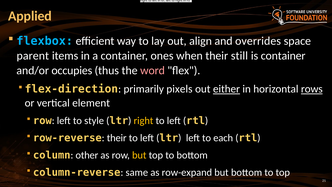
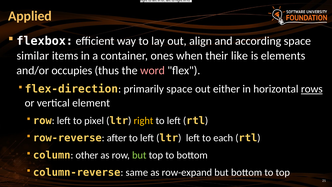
flexbox colour: light blue -> white
overrides: overrides -> according
parent: parent -> similar
still: still -> like
is container: container -> elements
primarily pixels: pixels -> space
either underline: present -> none
style: style -> pixel
row-reverse their: their -> after
but at (139, 155) colour: yellow -> light green
